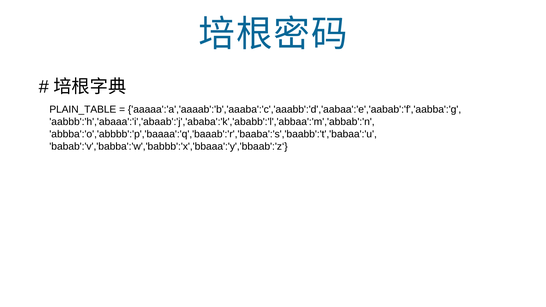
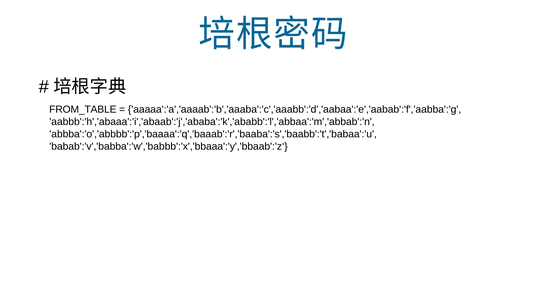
PLAIN_TABLE: PLAIN_TABLE -> FROM_TABLE
